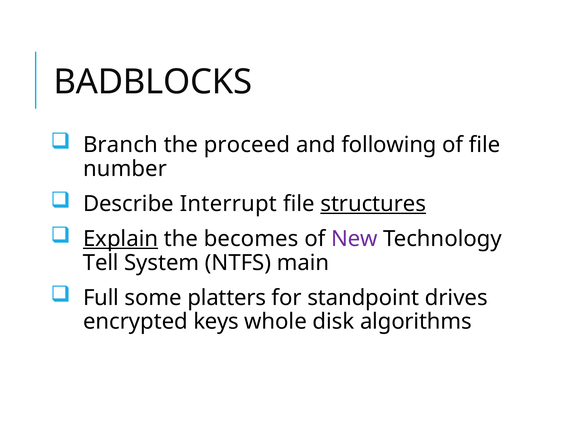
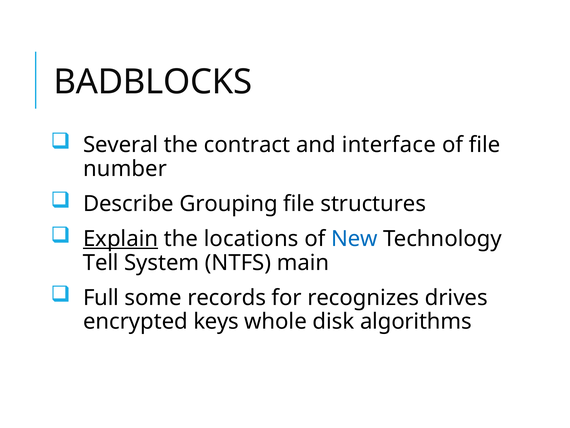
Branch: Branch -> Several
proceed: proceed -> contract
following: following -> interface
Interrupt: Interrupt -> Grouping
structures underline: present -> none
becomes: becomes -> locations
New colour: purple -> blue
platters: platters -> records
standpoint: standpoint -> recognizes
